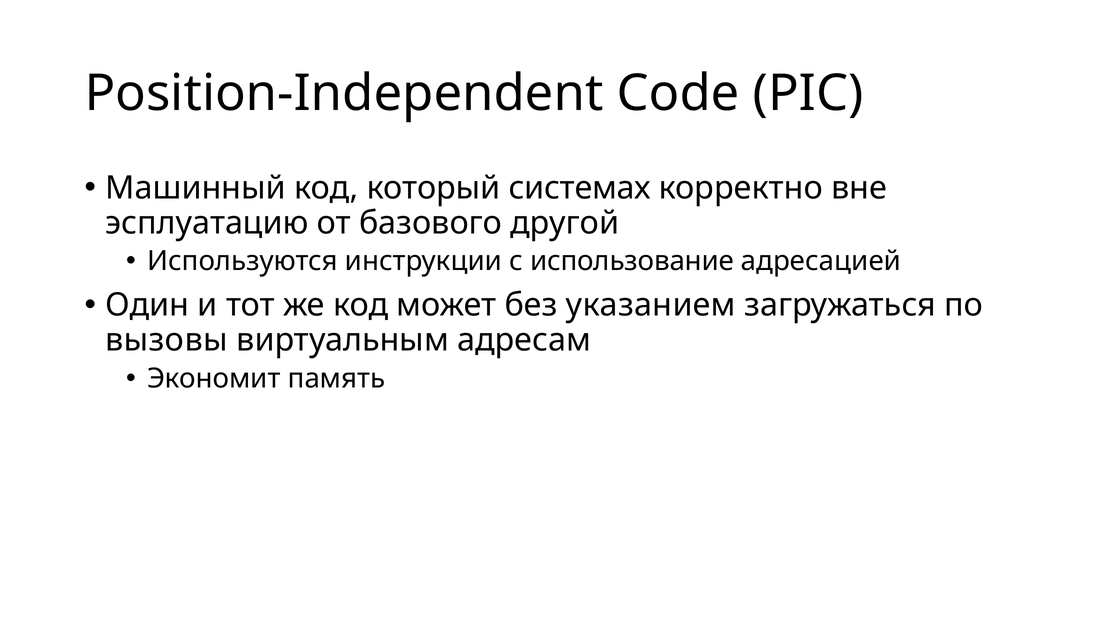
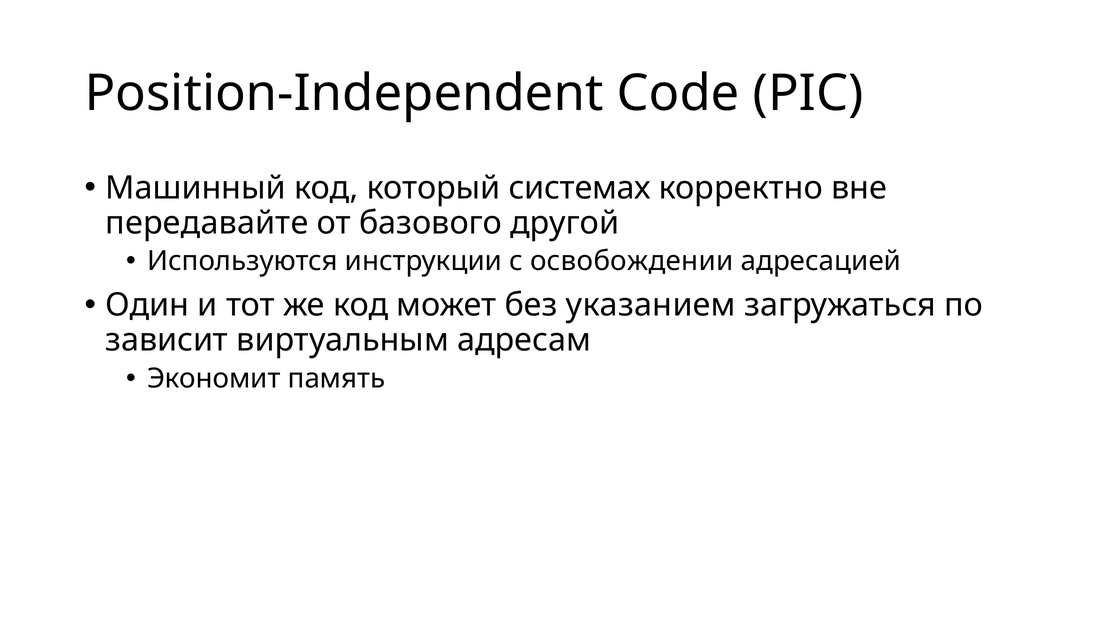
эсплуатацию: эсплуатацию -> передавайте
использование: использование -> освобождении
вызовы: вызовы -> зависит
